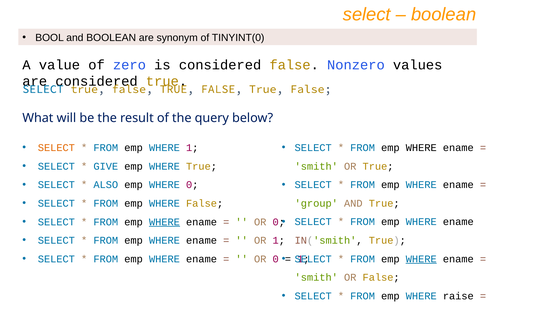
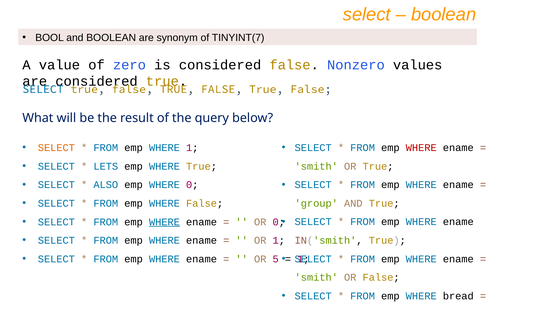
TINYINT(0: TINYINT(0 -> TINYINT(7
WHERE at (421, 148) colour: black -> red
GIVE: GIVE -> LETS
0 at (276, 259): 0 -> 5
WHERE at (421, 259) underline: present -> none
raise: raise -> bread
